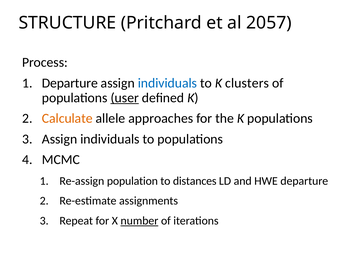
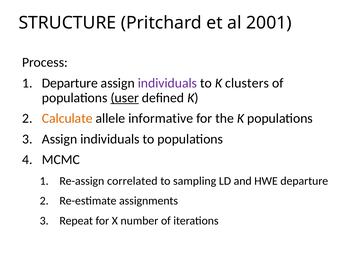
2057: 2057 -> 2001
individuals at (167, 83) colour: blue -> purple
approaches: approaches -> informative
population: population -> correlated
distances: distances -> sampling
number underline: present -> none
